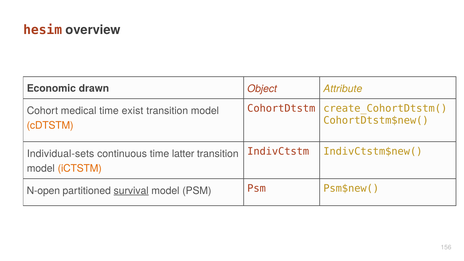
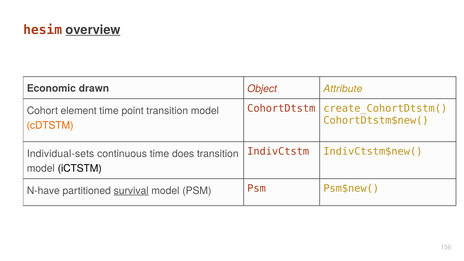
overview underline: none -> present
medical: medical -> element
exist: exist -> point
latter: latter -> does
iCTSTM colour: orange -> black
N-open: N-open -> N-have
